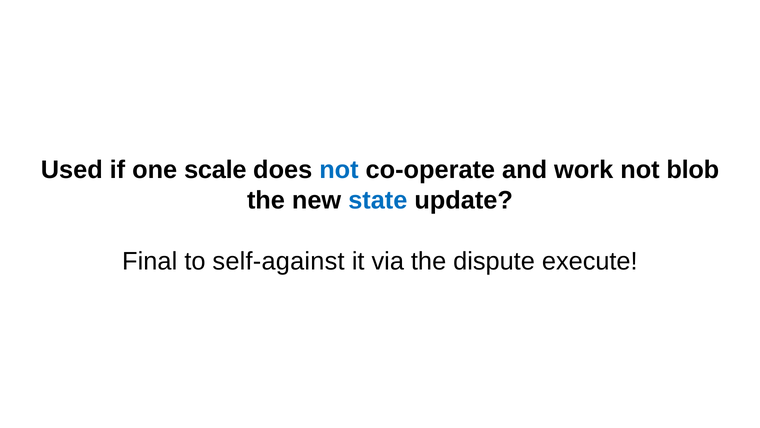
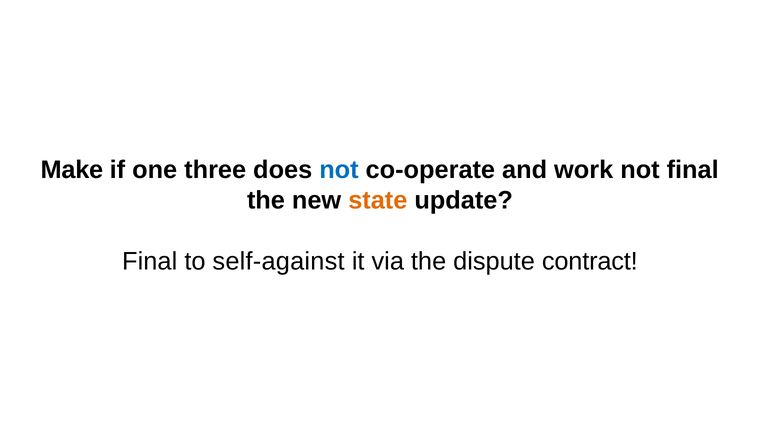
Used: Used -> Make
scale: scale -> three
not blob: blob -> final
state colour: blue -> orange
execute: execute -> contract
